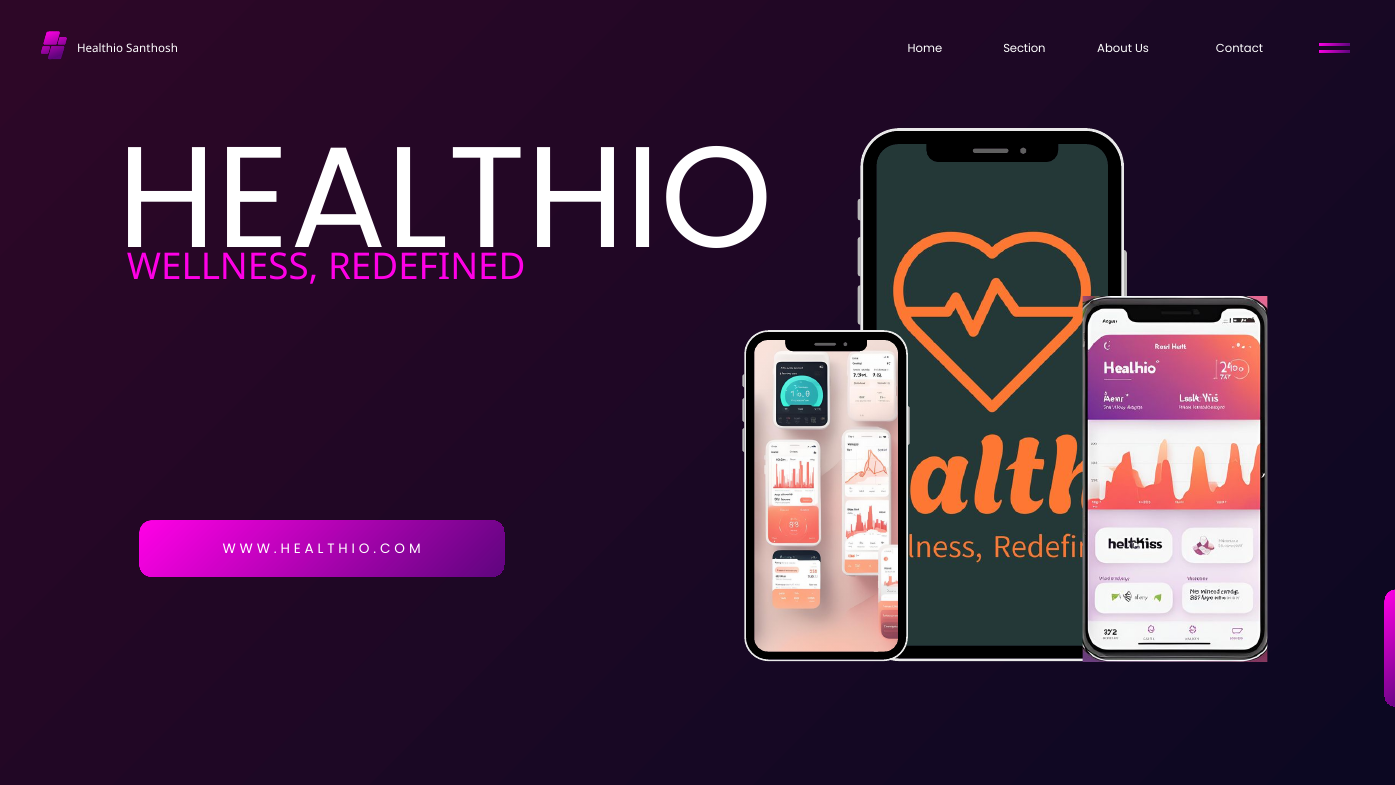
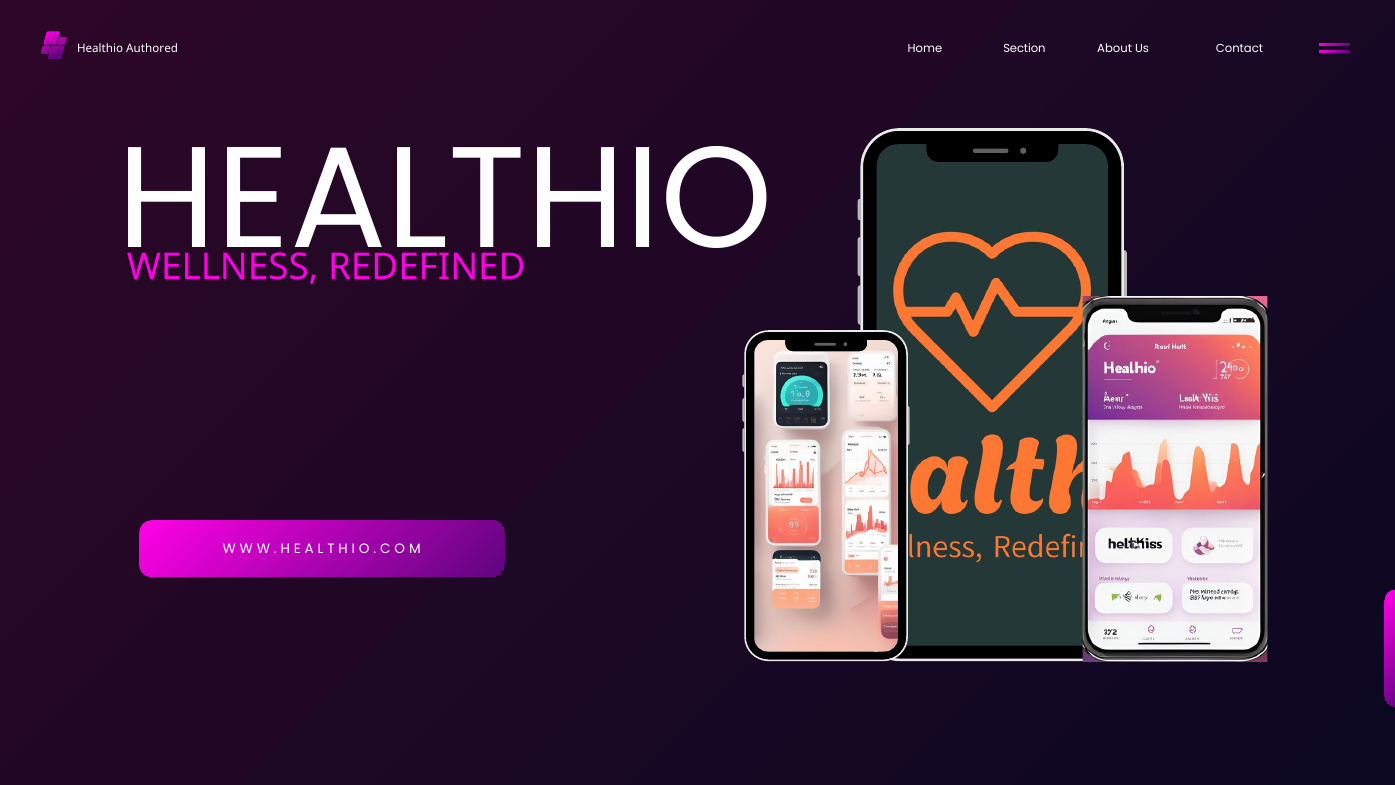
Santhosh: Santhosh -> Authored
